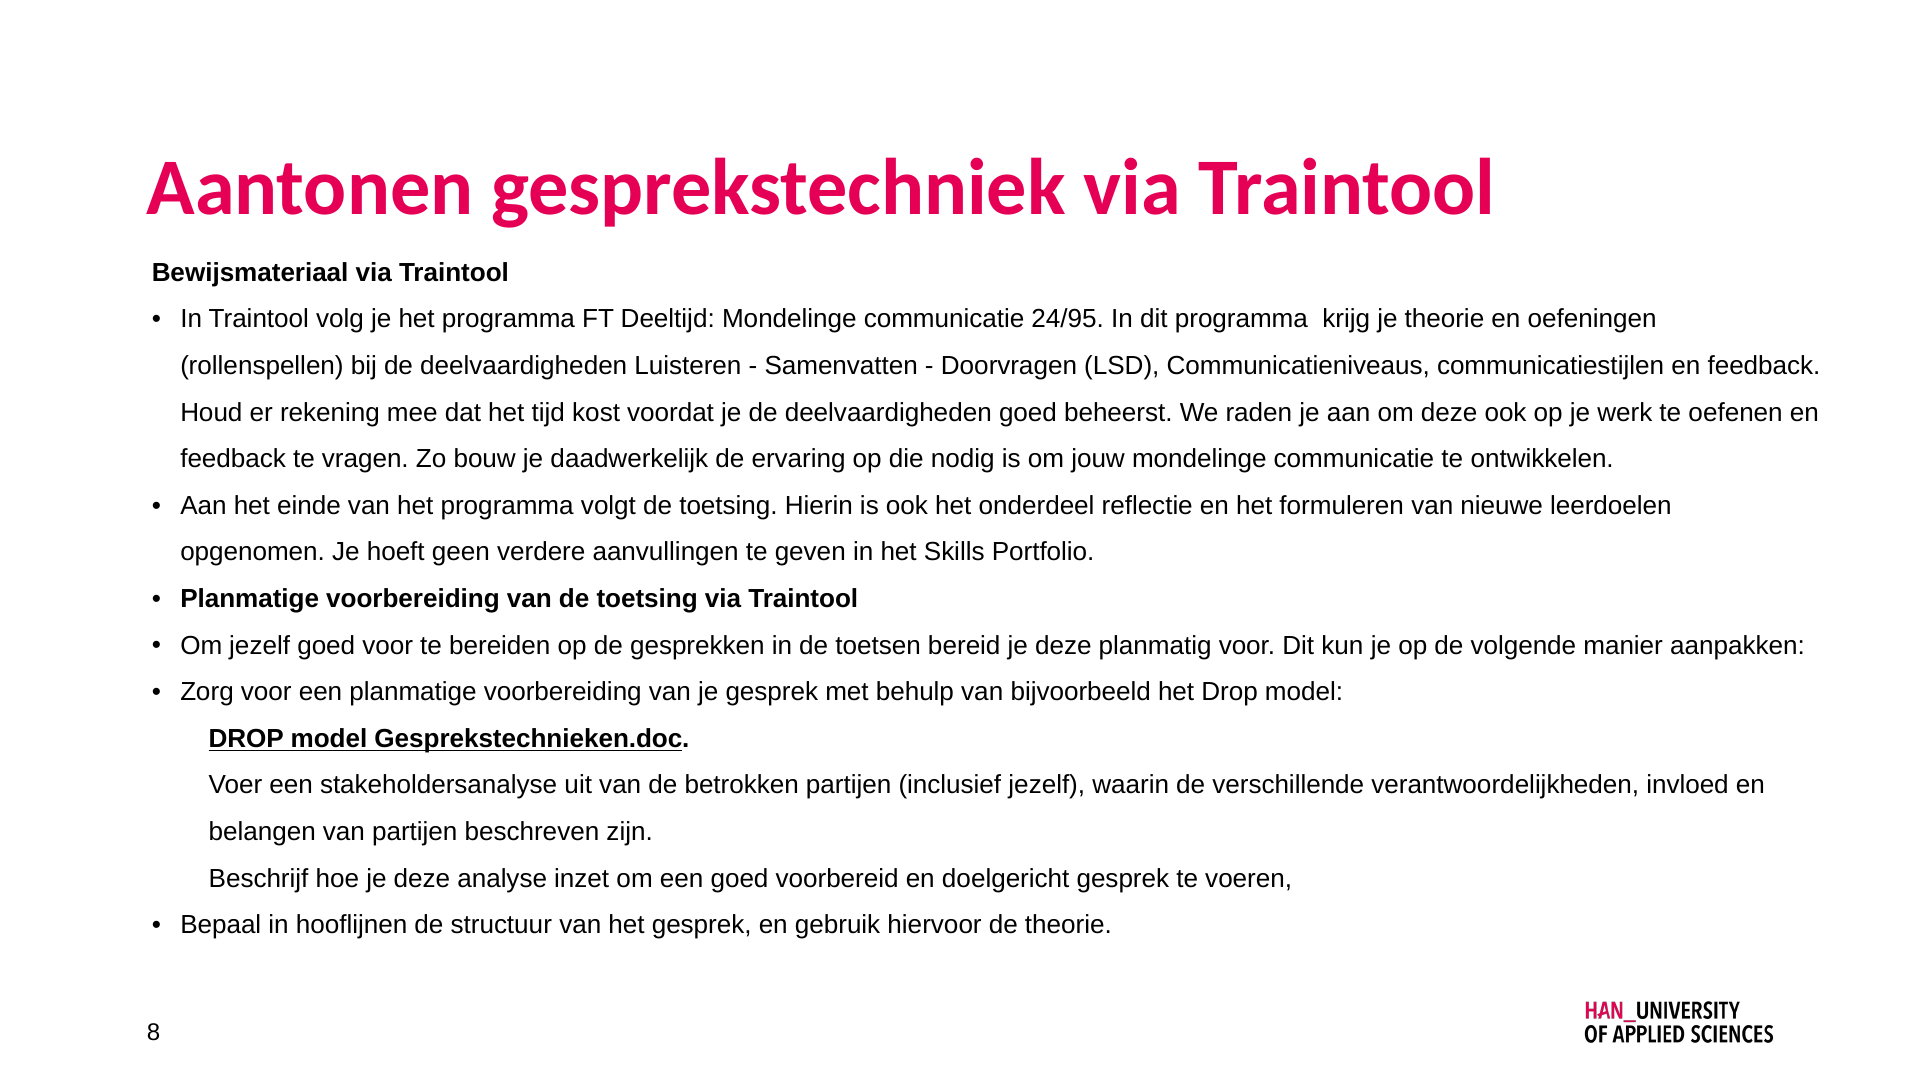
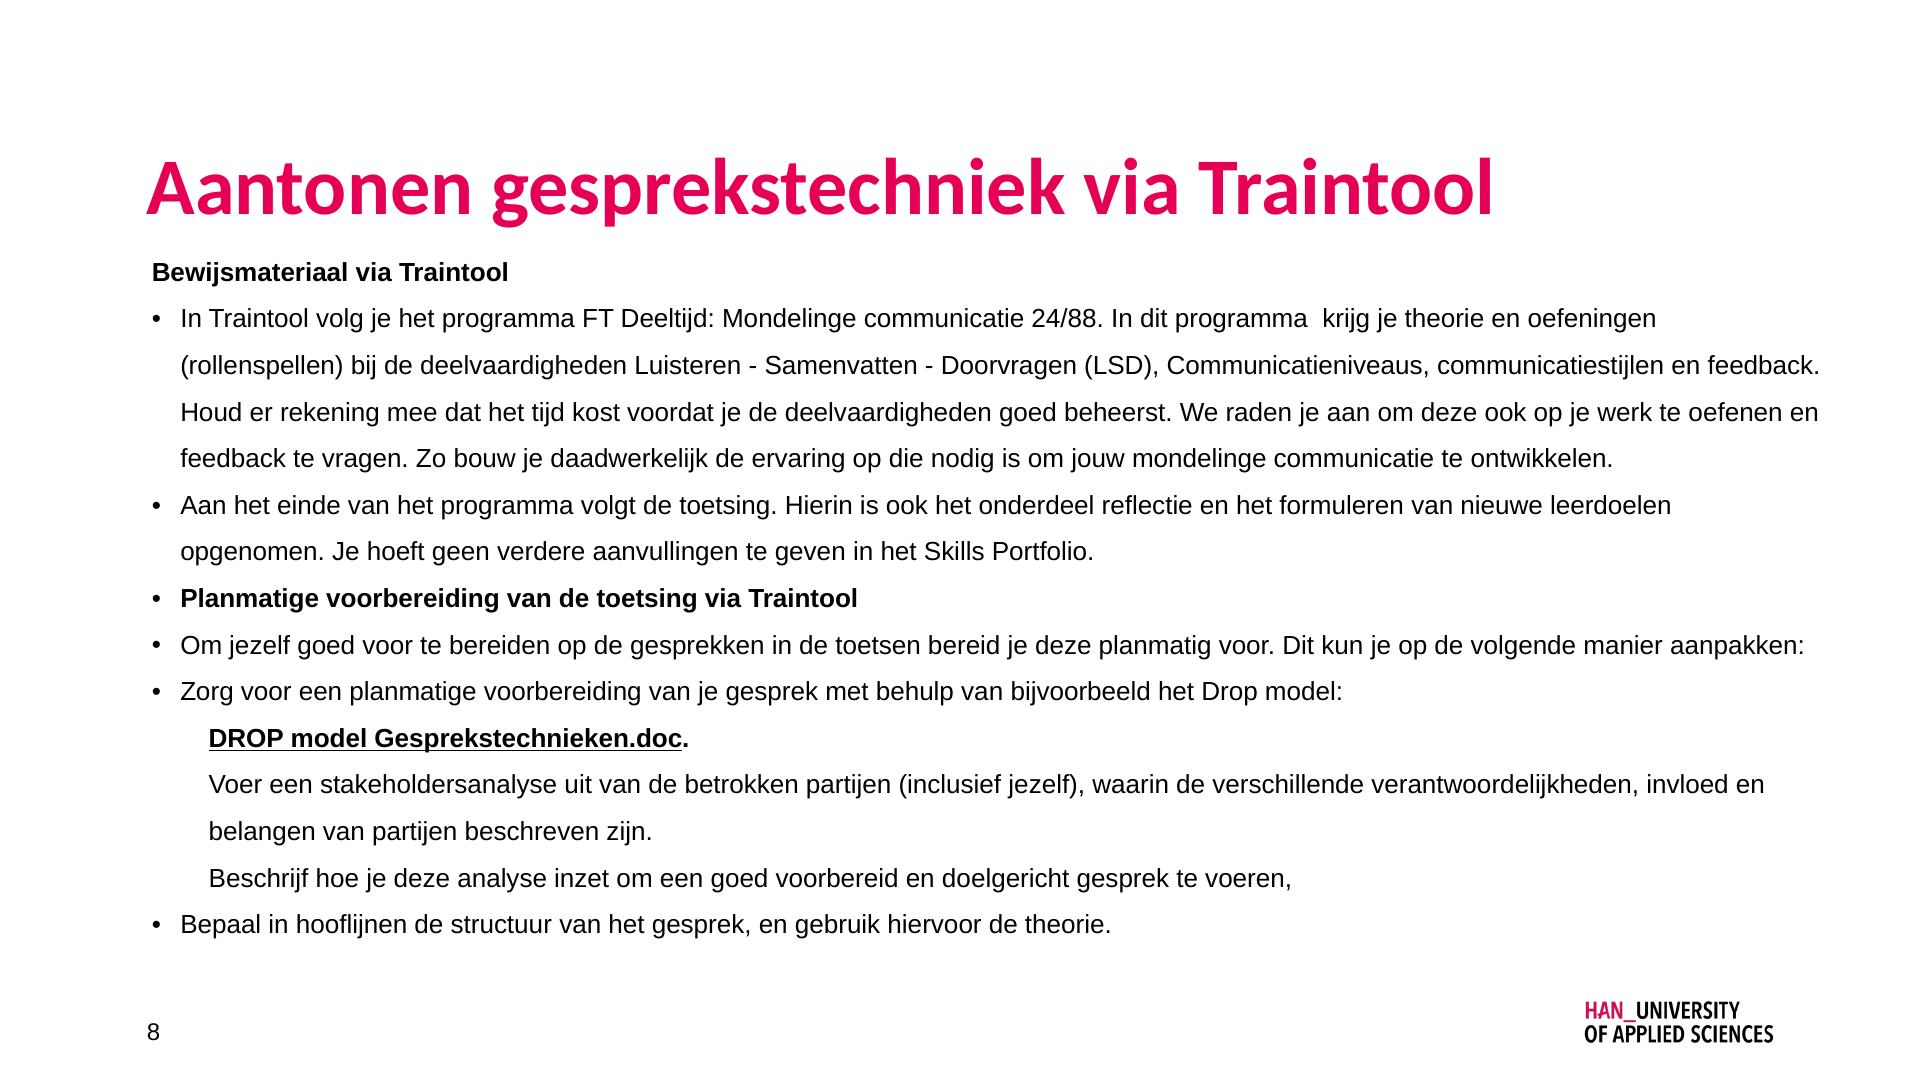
24/95: 24/95 -> 24/88
